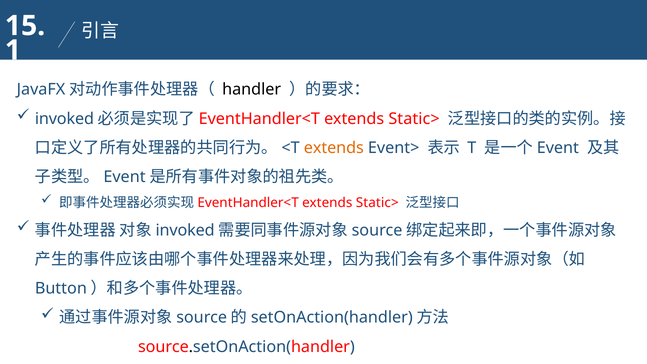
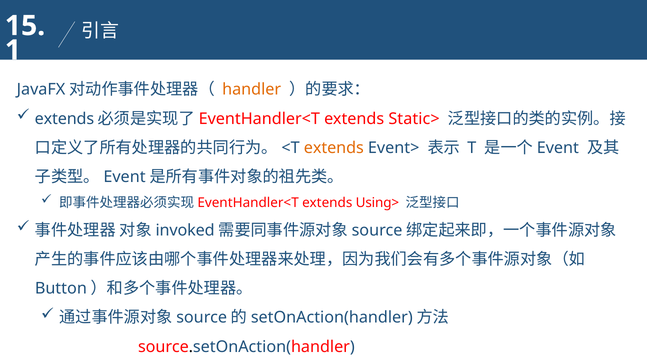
handler colour: black -> orange
invoked at (64, 119): invoked -> extends
Static> at (377, 203): Static> -> Using>
